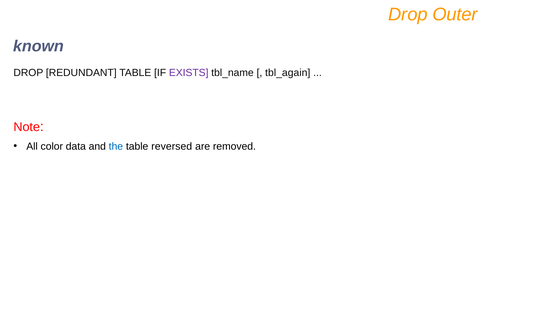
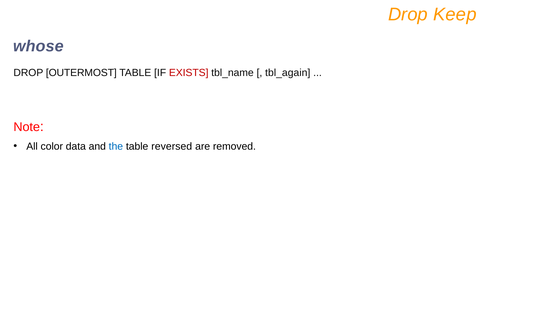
Outer: Outer -> Keep
known: known -> whose
REDUNDANT: REDUNDANT -> OUTERMOST
EXISTS colour: purple -> red
